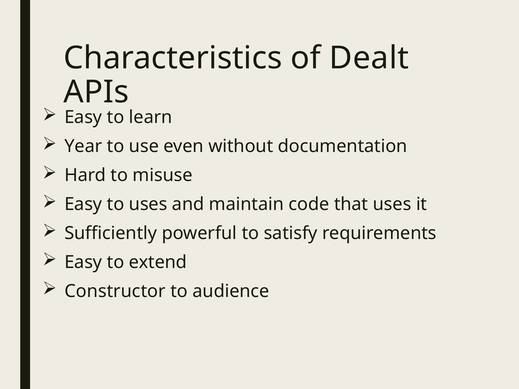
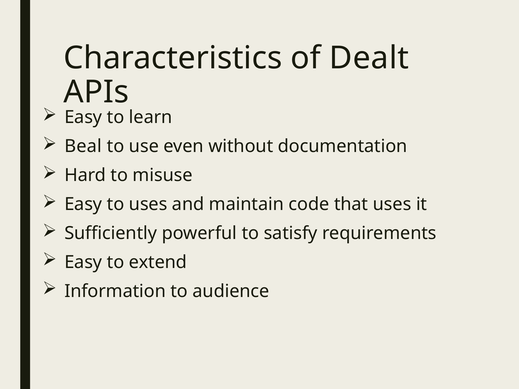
Year: Year -> Beal
Constructor: Constructor -> Information
